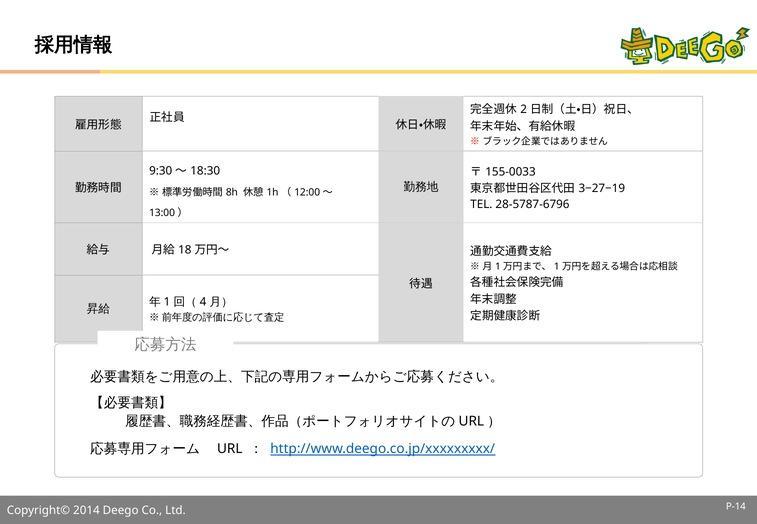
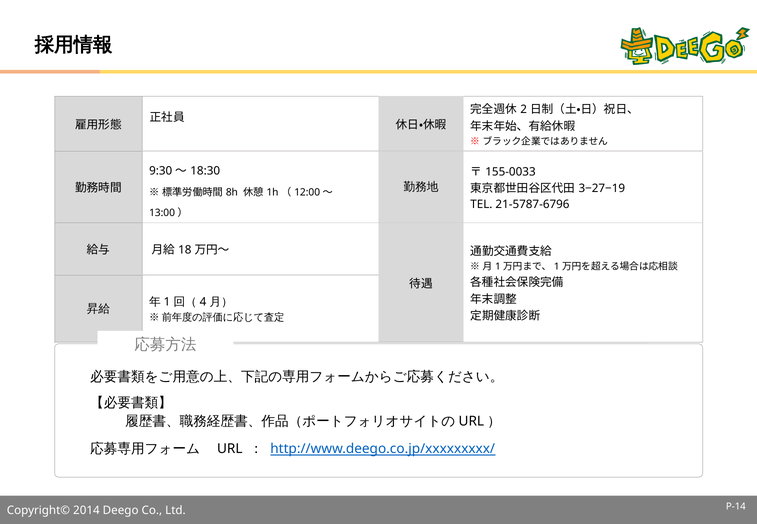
28-5787-6796: 28-5787-6796 -> 21-5787-6796
